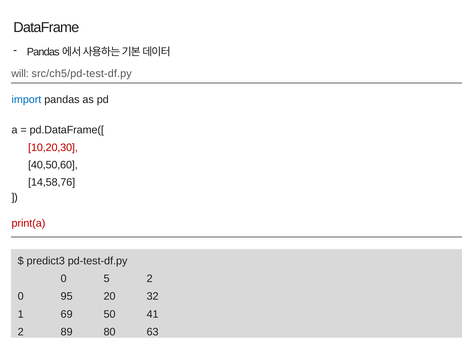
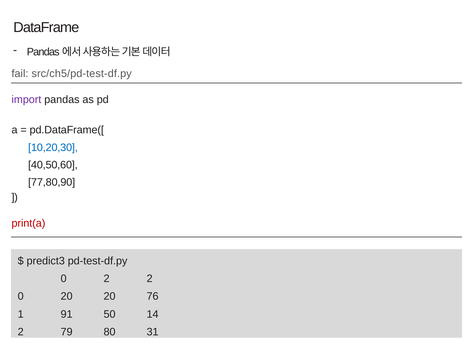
will: will -> fail
import colour: blue -> purple
10,20,30 colour: red -> blue
14,58,76: 14,58,76 -> 77,80,90
0 5: 5 -> 2
0 95: 95 -> 20
32: 32 -> 76
69: 69 -> 91
41: 41 -> 14
89: 89 -> 79
63: 63 -> 31
